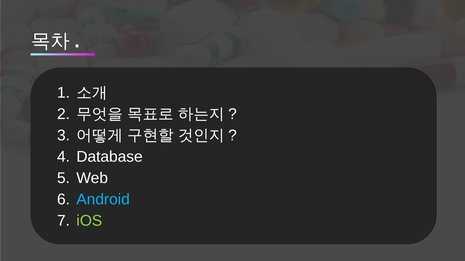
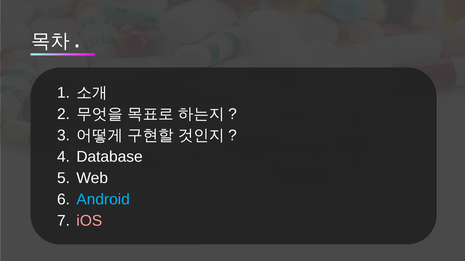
iOS colour: light green -> pink
